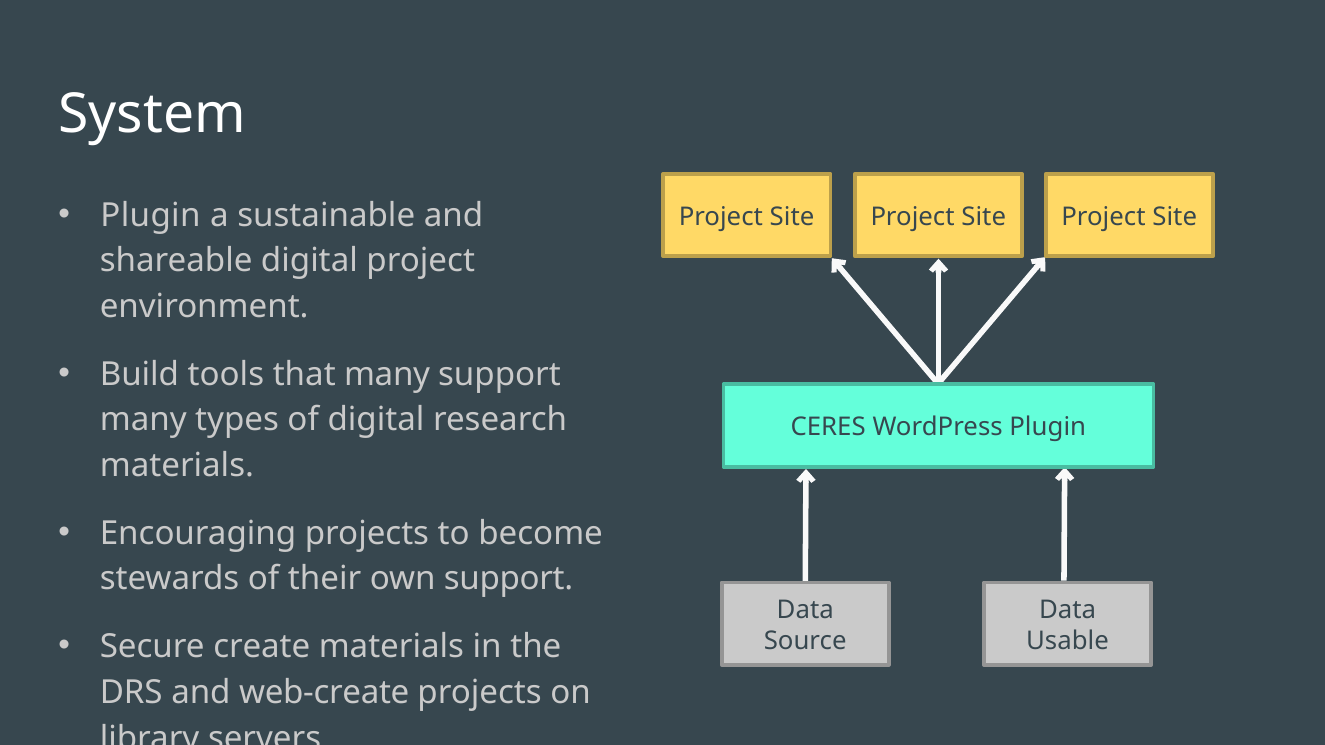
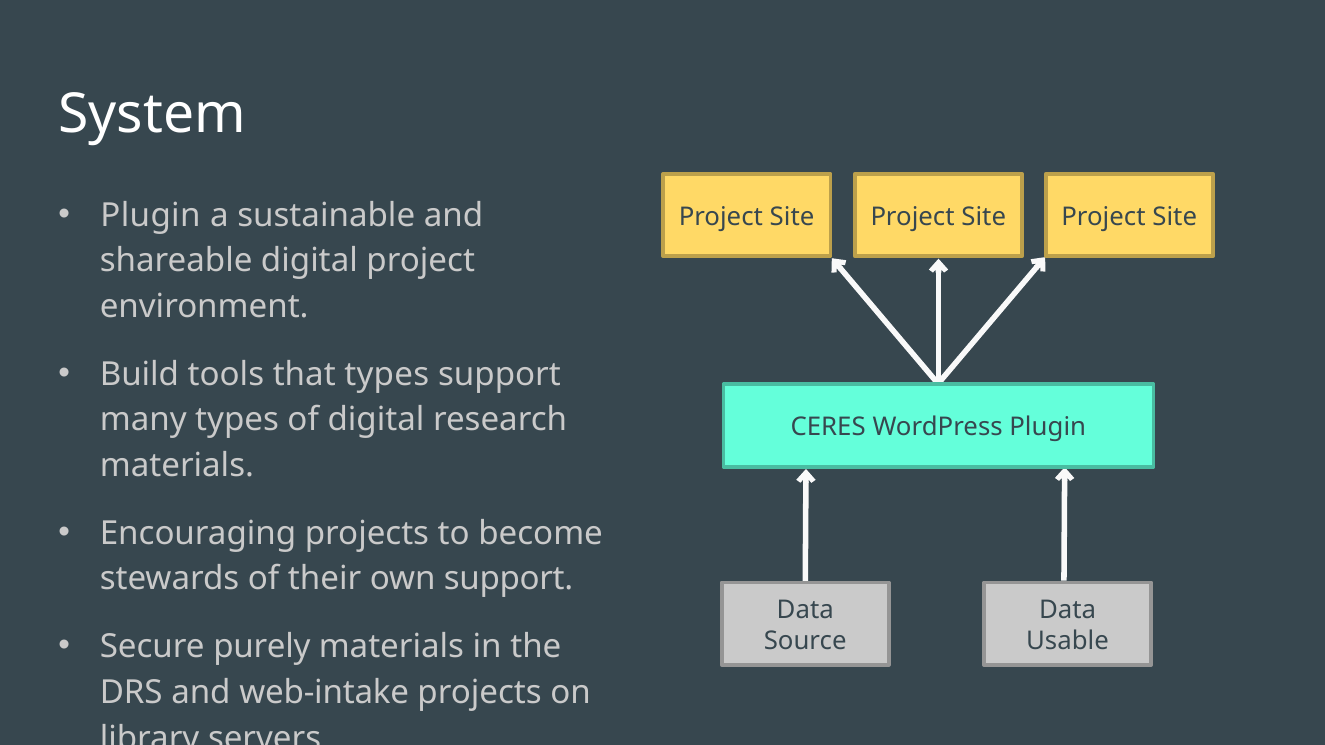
that many: many -> types
create: create -> purely
web-create: web-create -> web-intake
